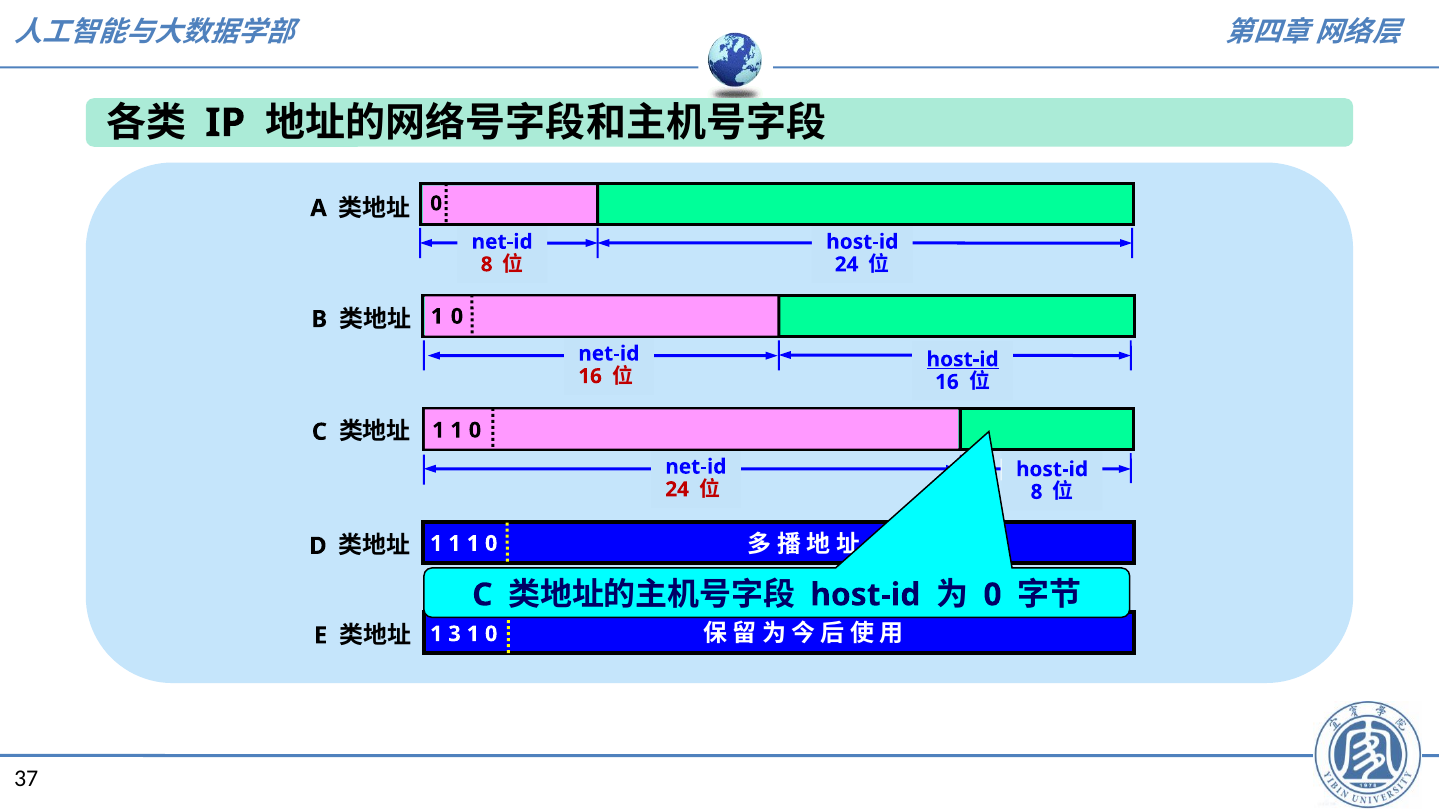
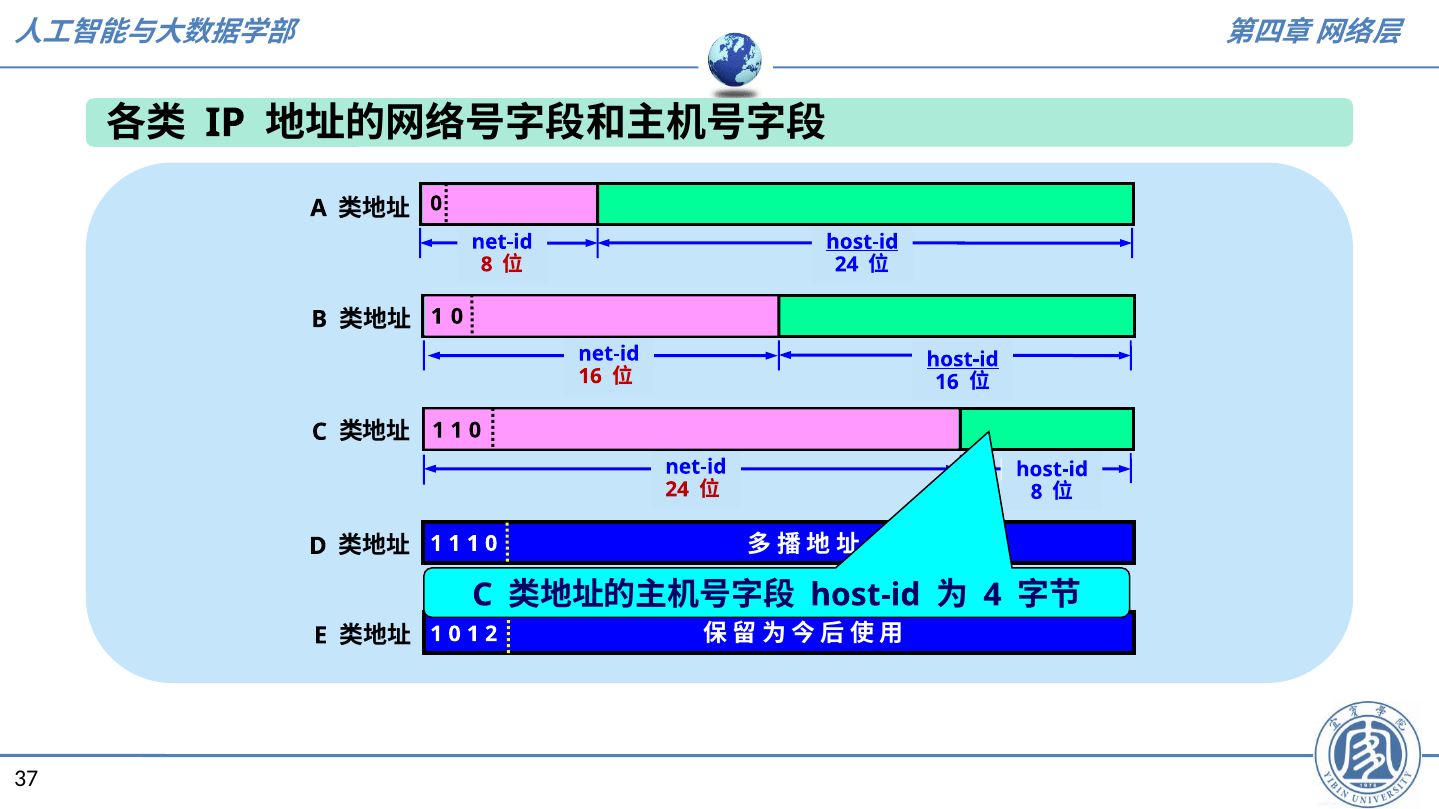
host-id at (862, 242) underline: none -> present
0 at (993, 595): 0 -> 4
3 at (455, 634): 3 -> 0
0 at (491, 634): 0 -> 2
